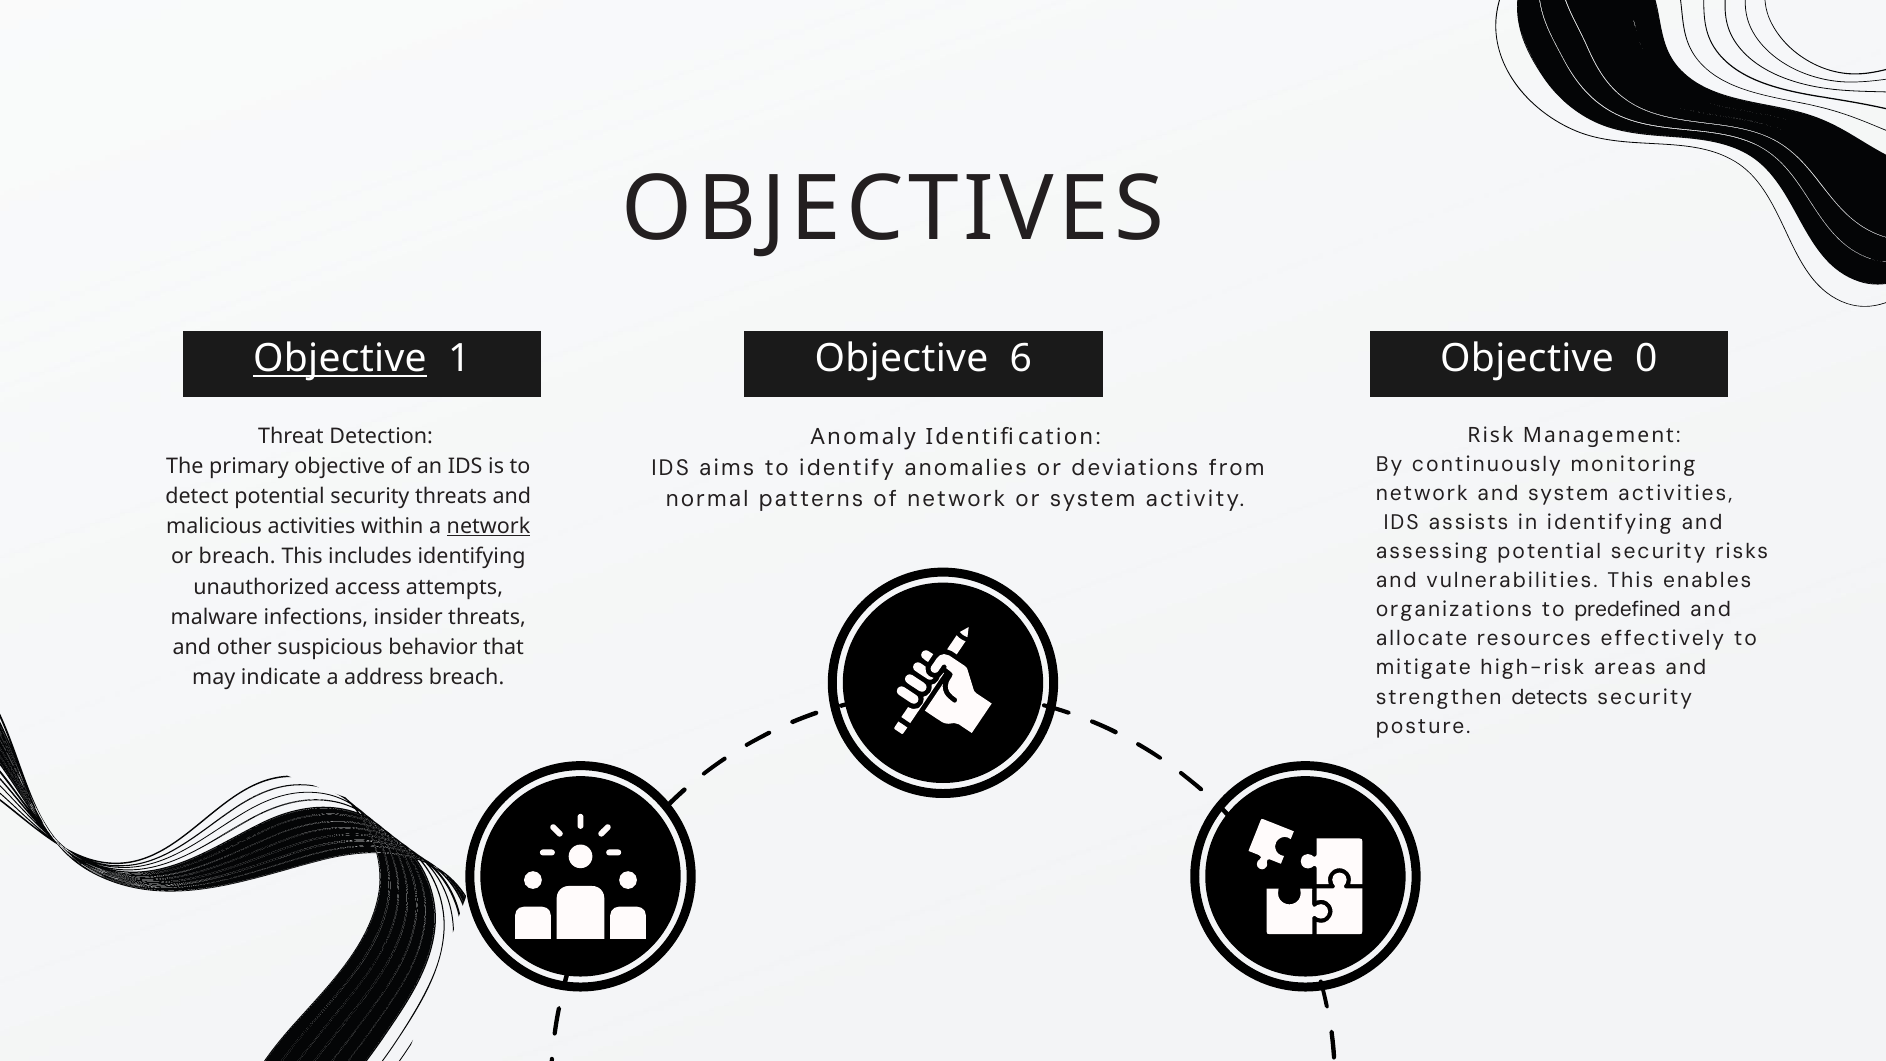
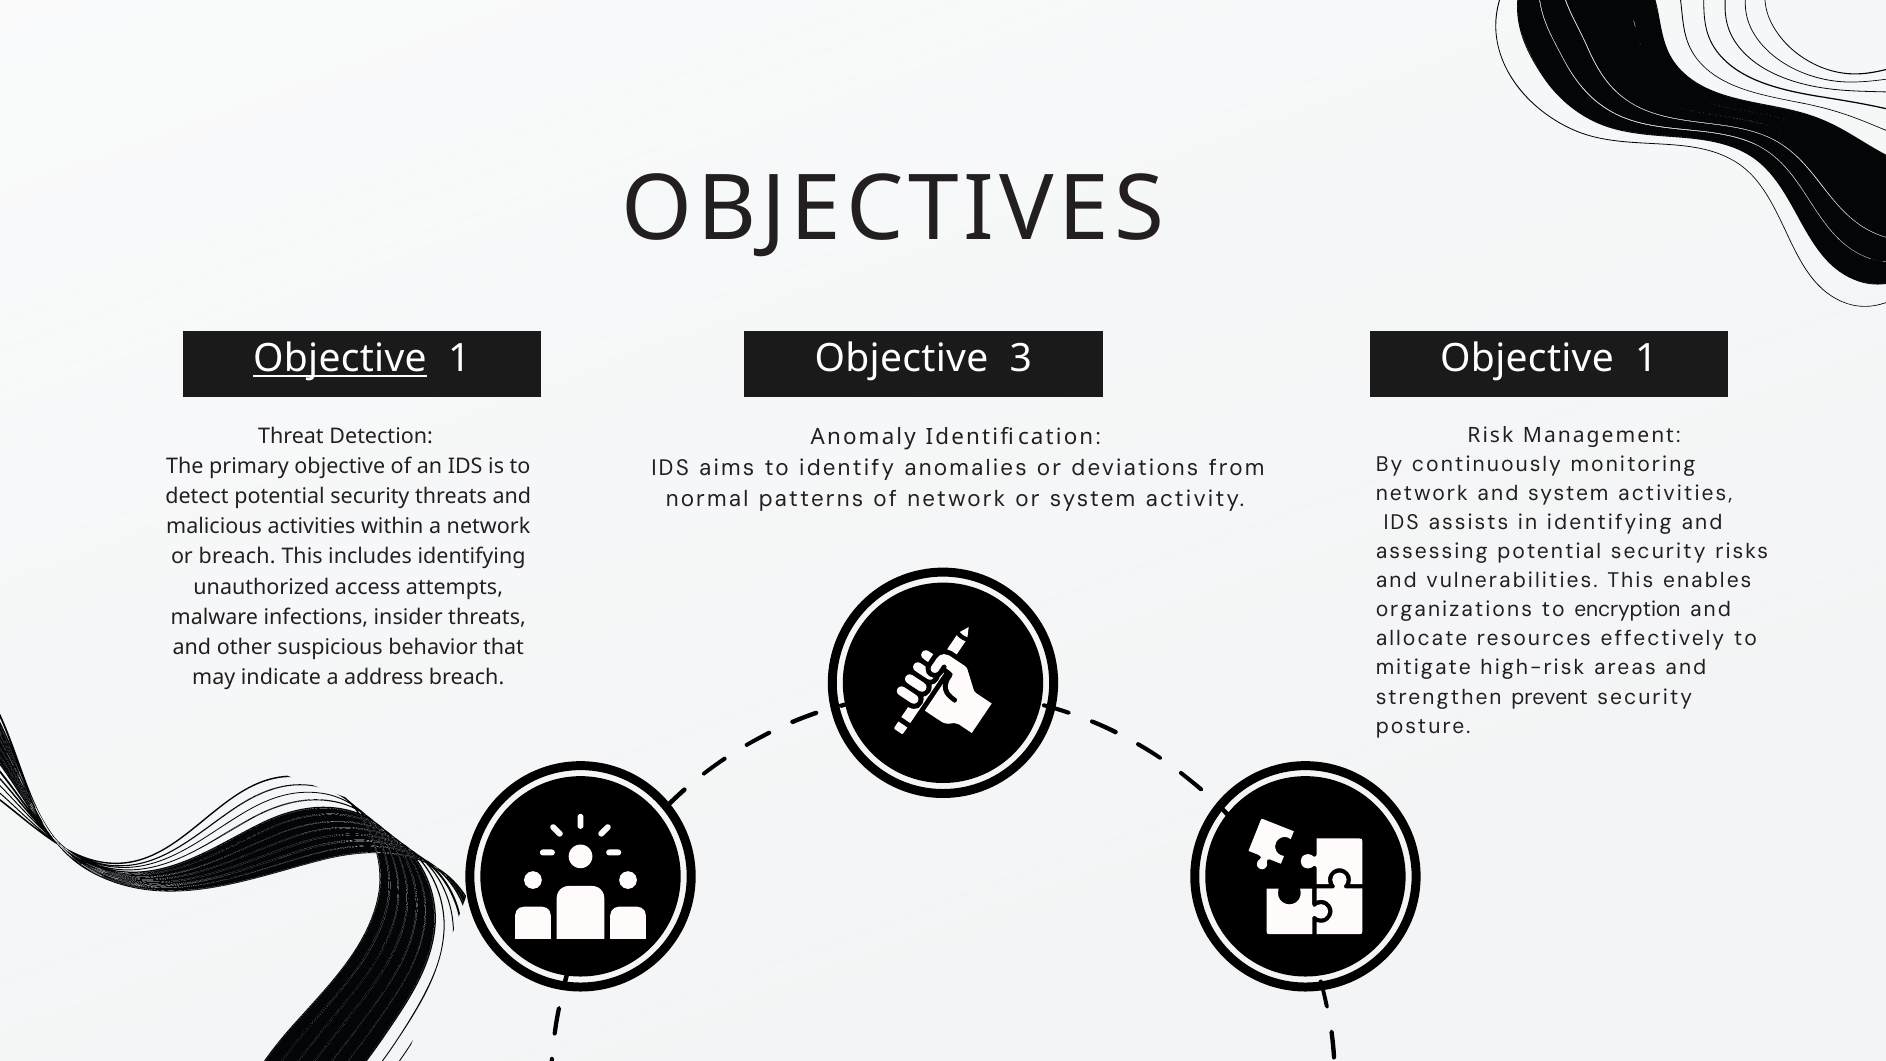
6: 6 -> 3
0 at (1646, 359): 0 -> 1
network at (489, 527) underline: present -> none
predefined: predefined -> encryption
detects: detects -> prevent
